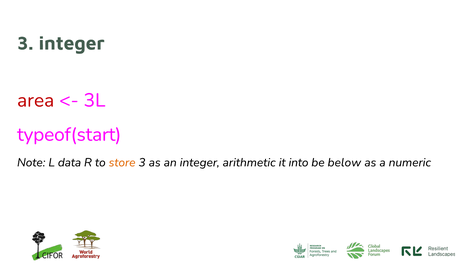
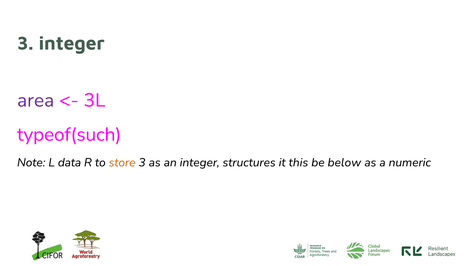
area colour: red -> purple
typeof(start: typeof(start -> typeof(such
arithmetic: arithmetic -> structures
into: into -> this
